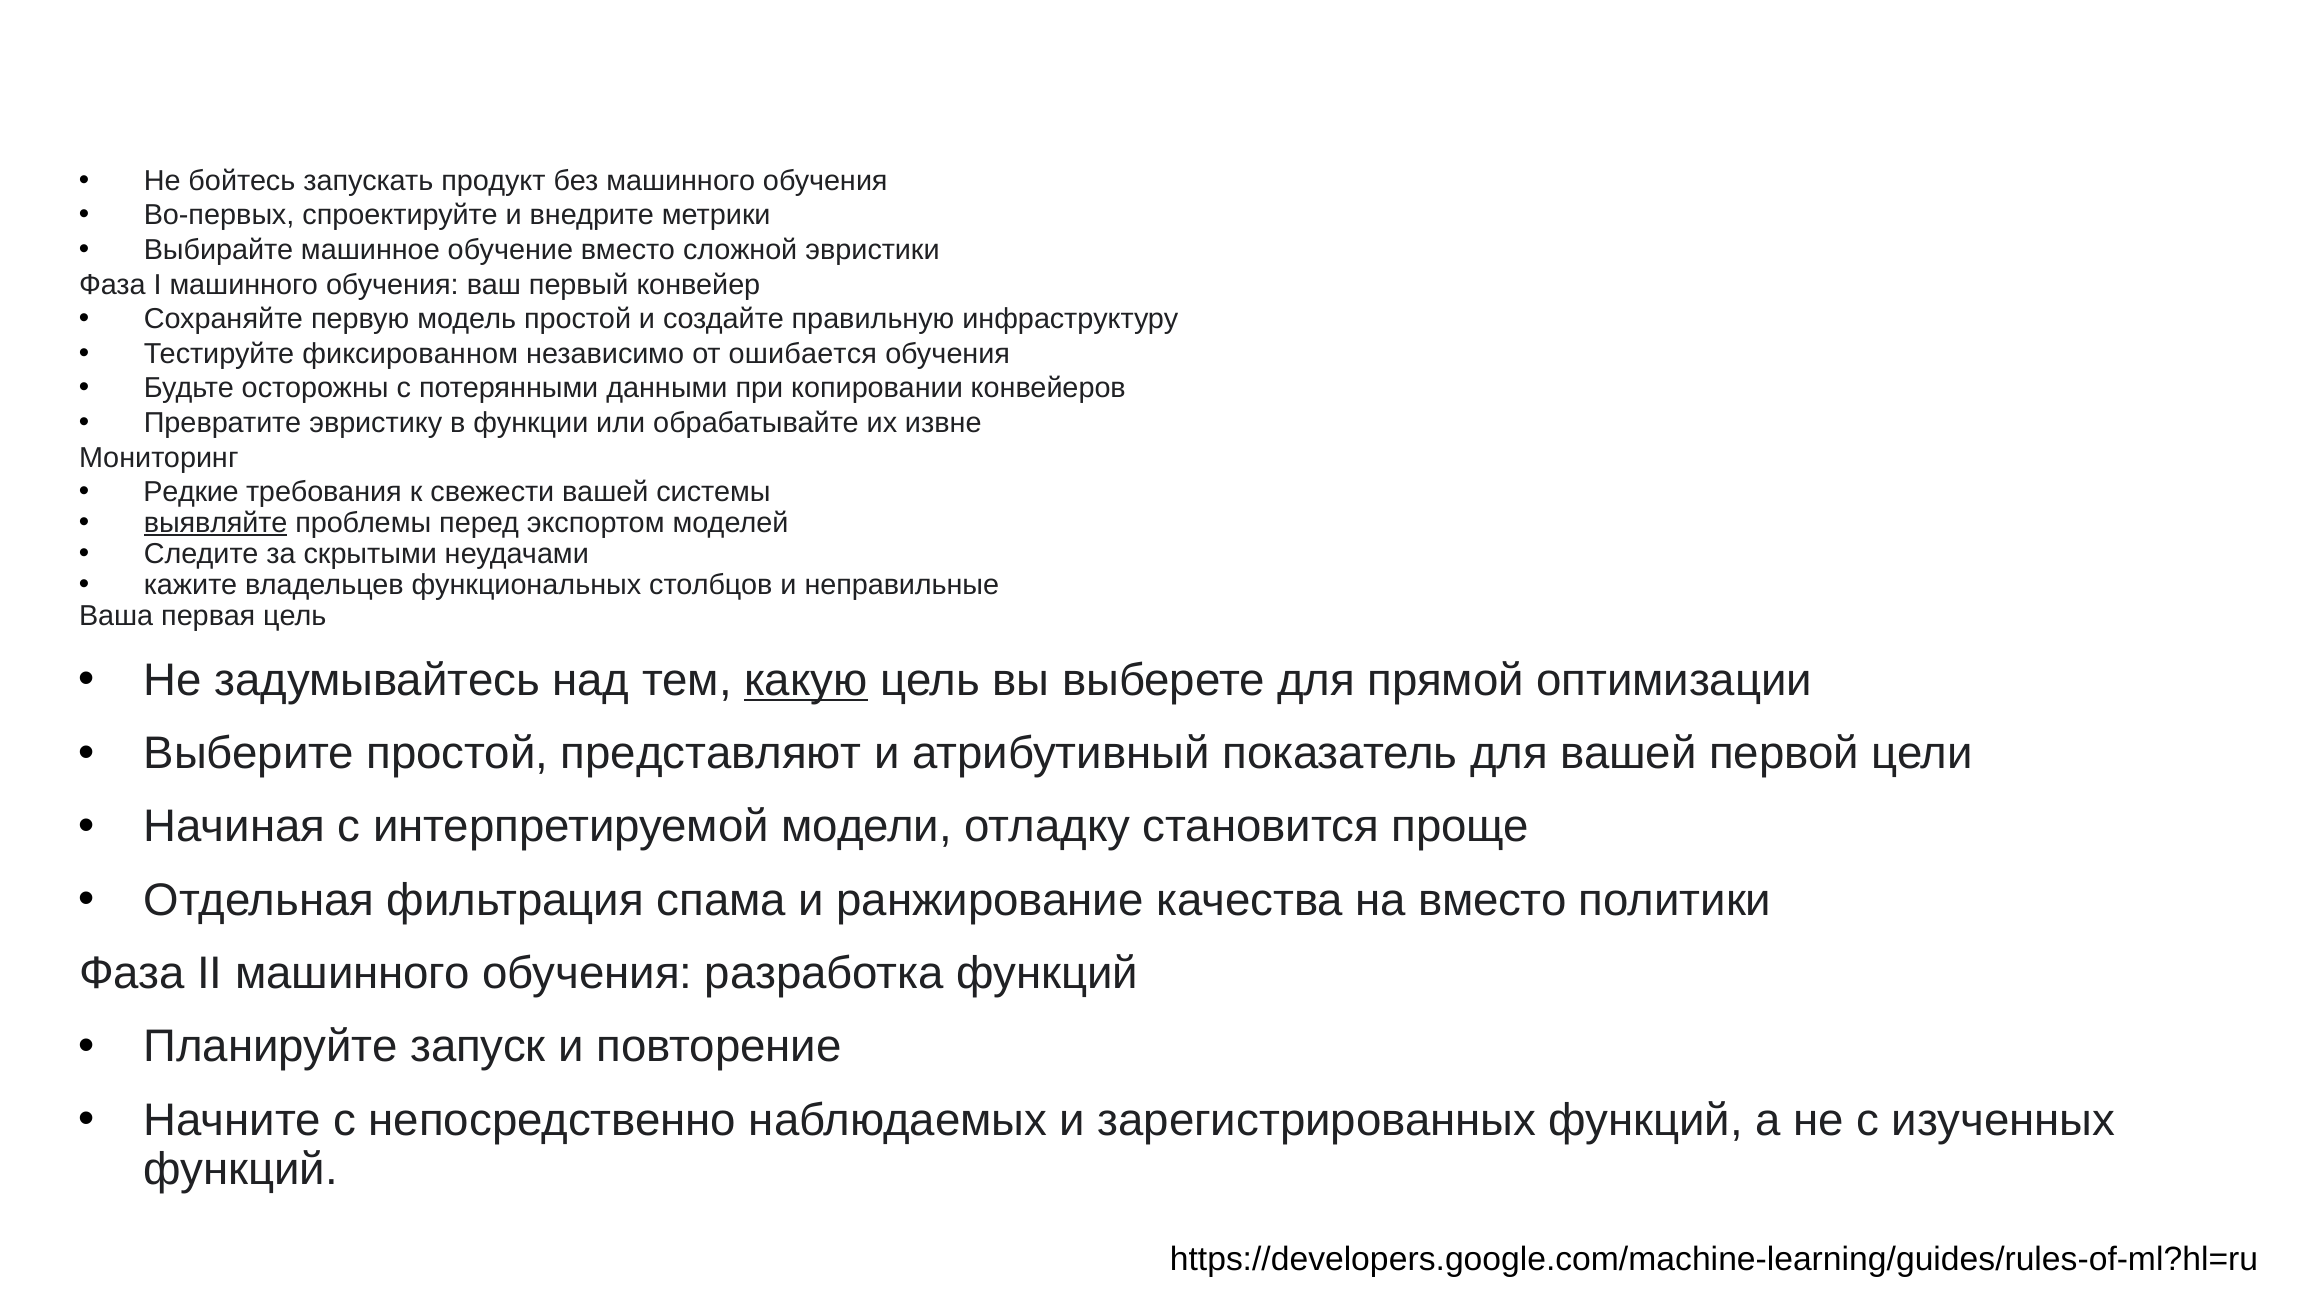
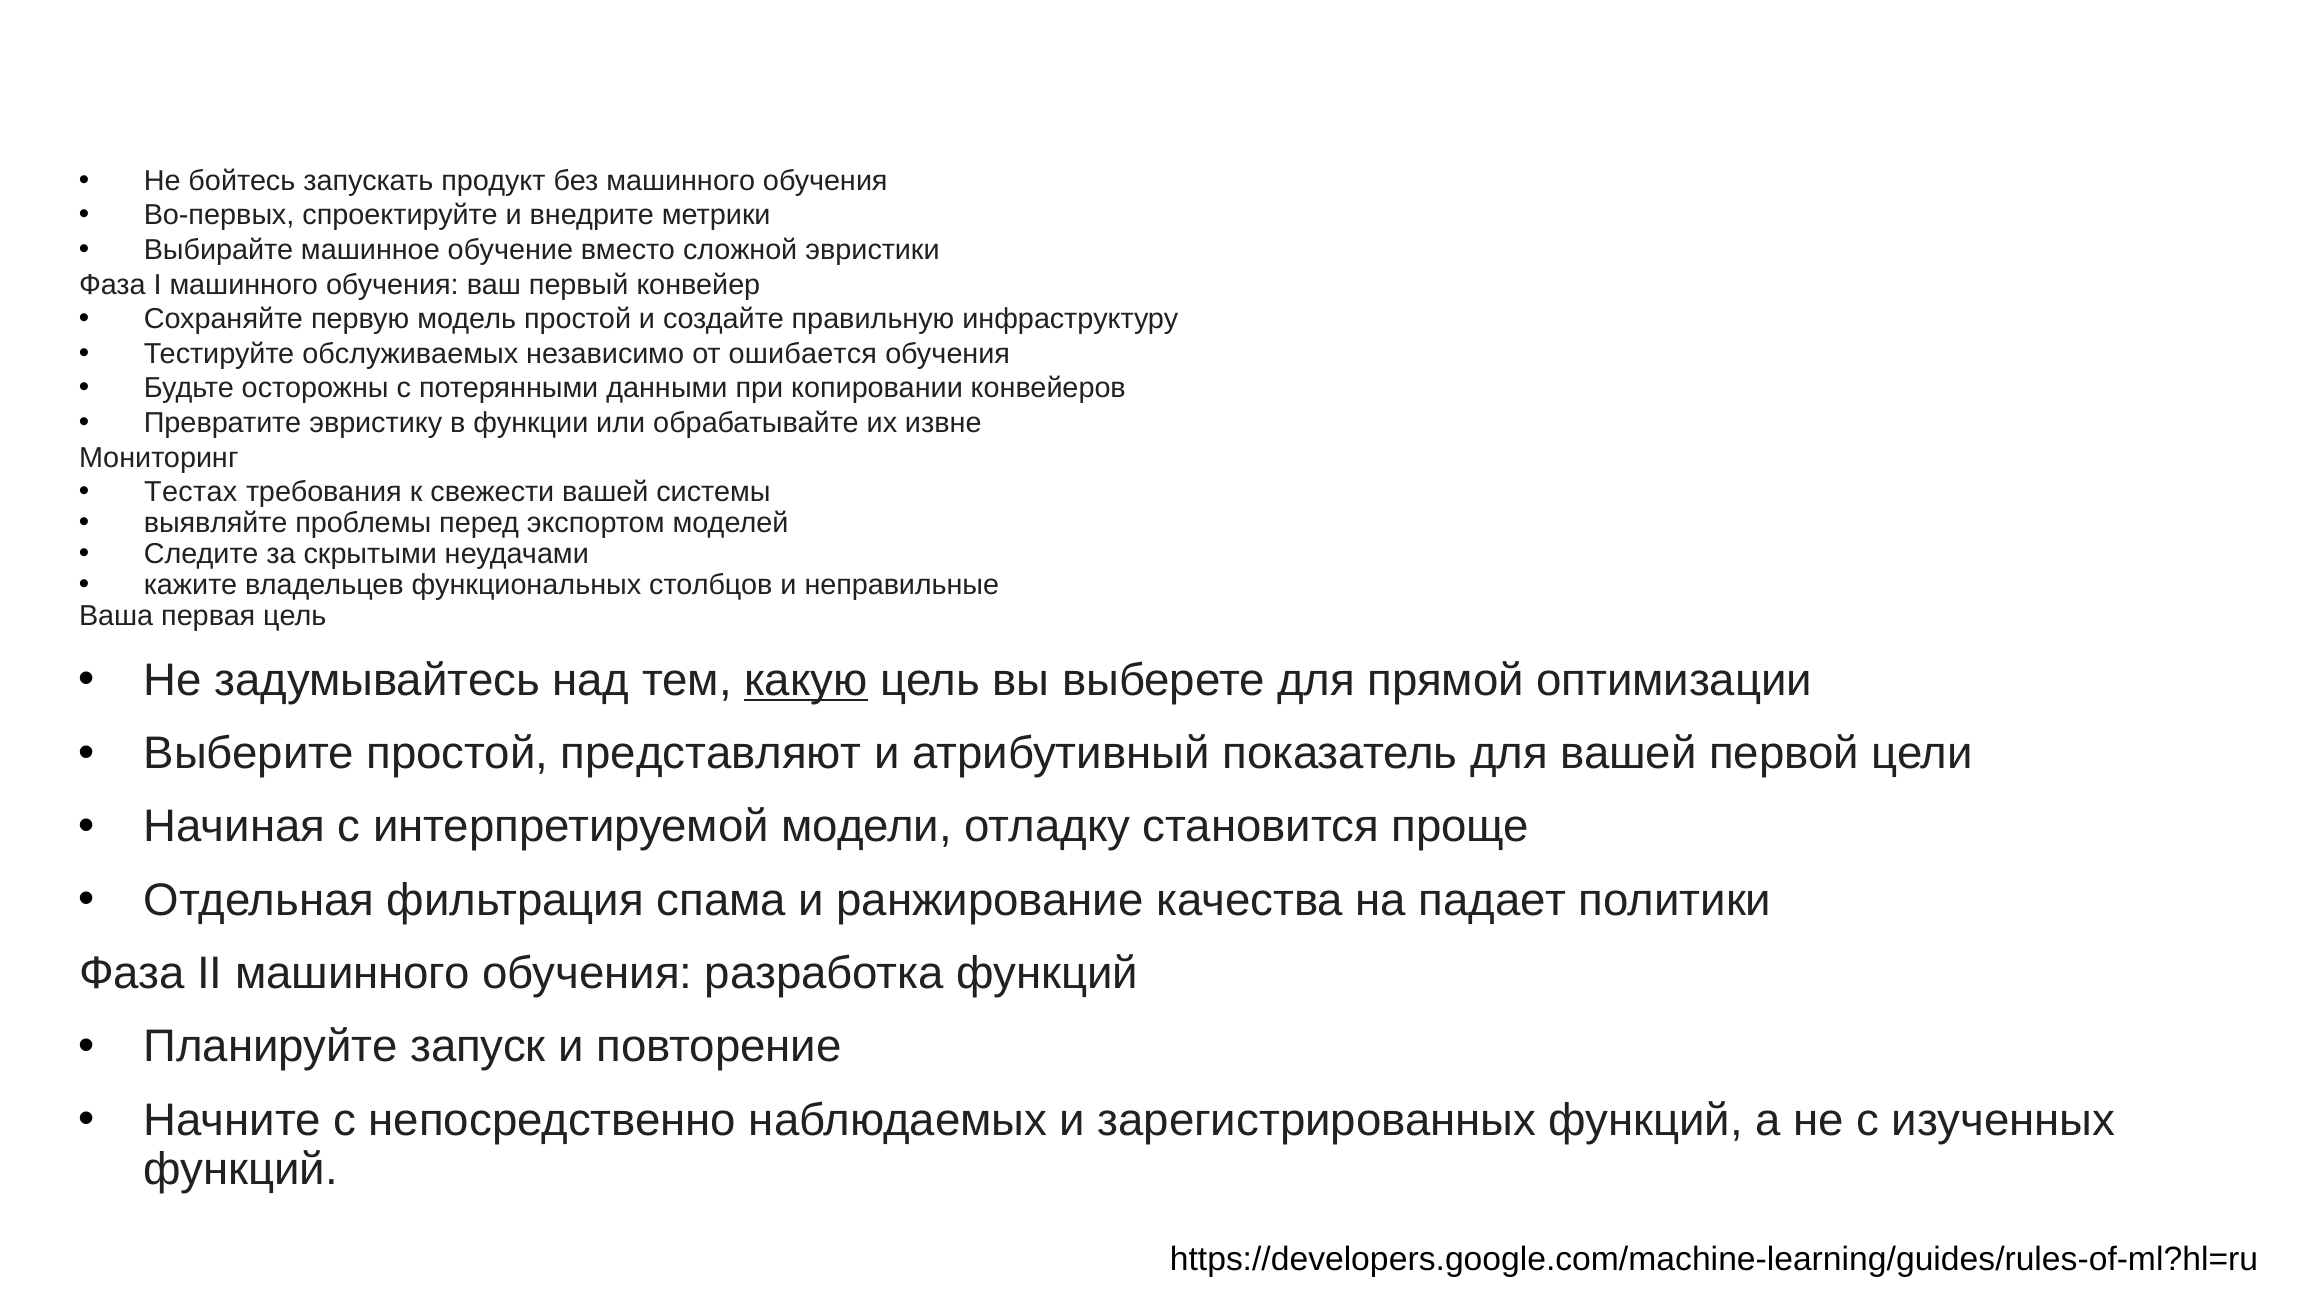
фиксированном: фиксированном -> обслуживаемых
Редкие: Редкие -> Тестах
выявляйте underline: present -> none
на вместо: вместо -> падает
